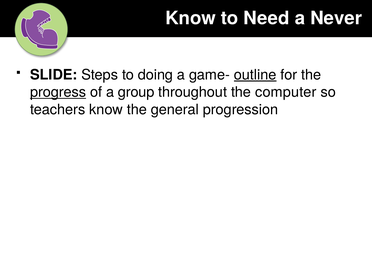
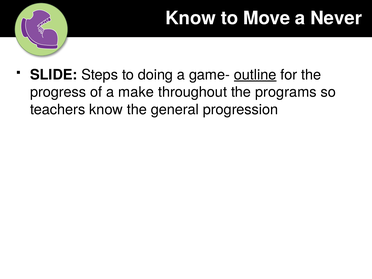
Need: Need -> Move
progress underline: present -> none
group: group -> make
computer: computer -> programs
